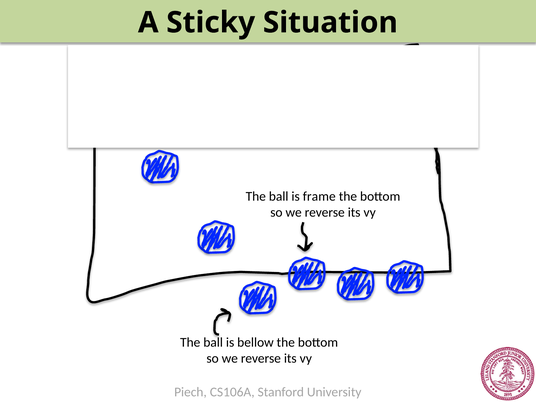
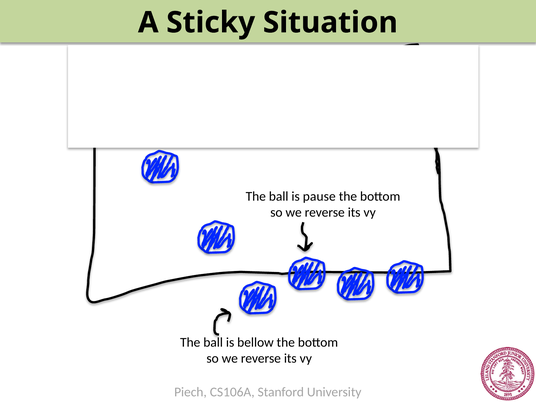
frame: frame -> pause
